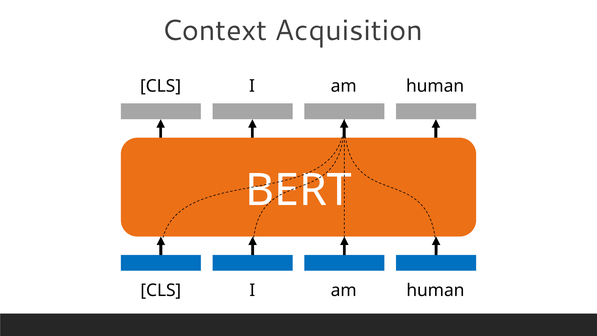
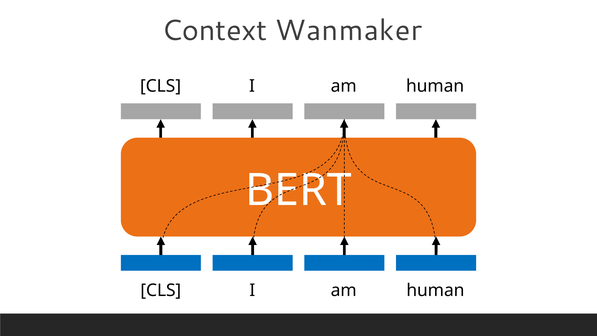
Acquisition: Acquisition -> Wanmaker
